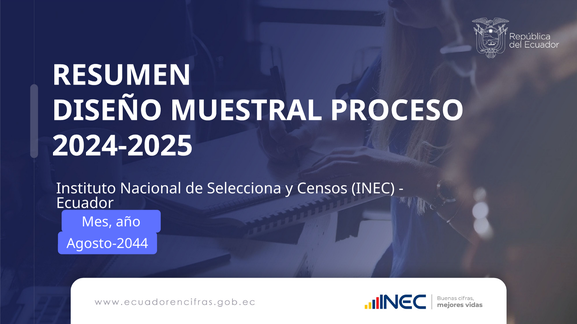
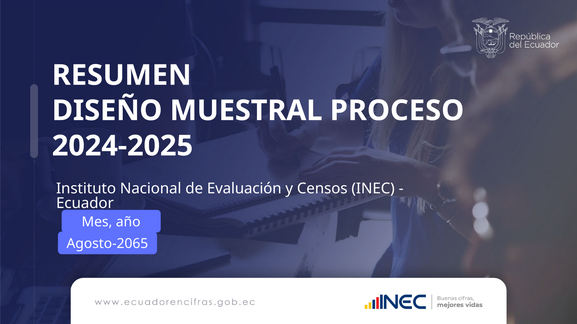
Selecciona: Selecciona -> Evaluación
Agosto-2044: Agosto-2044 -> Agosto-2065
